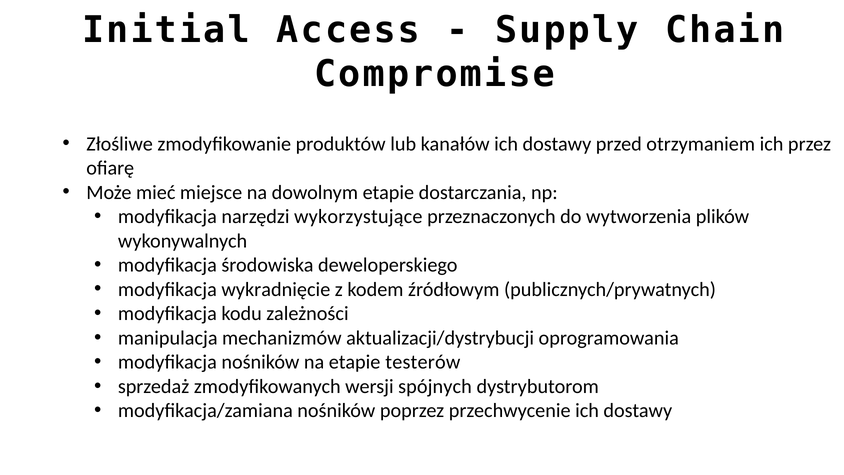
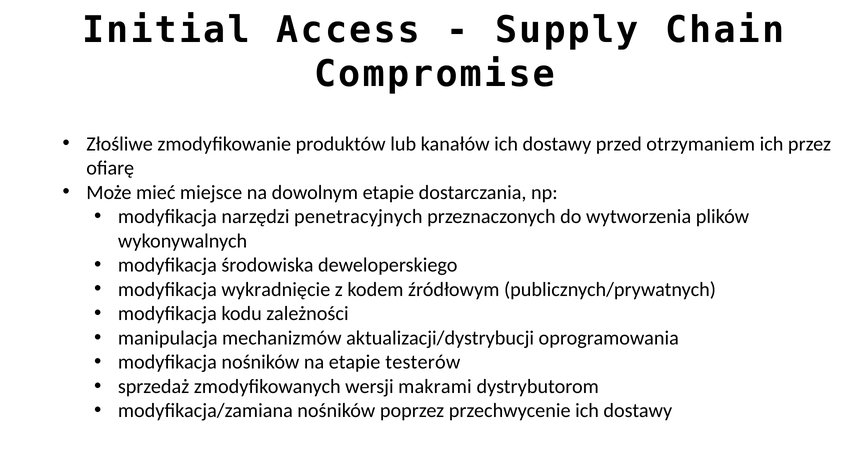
wykorzystujące: wykorzystujące -> penetracyjnych
spójnych: spójnych -> makrami
